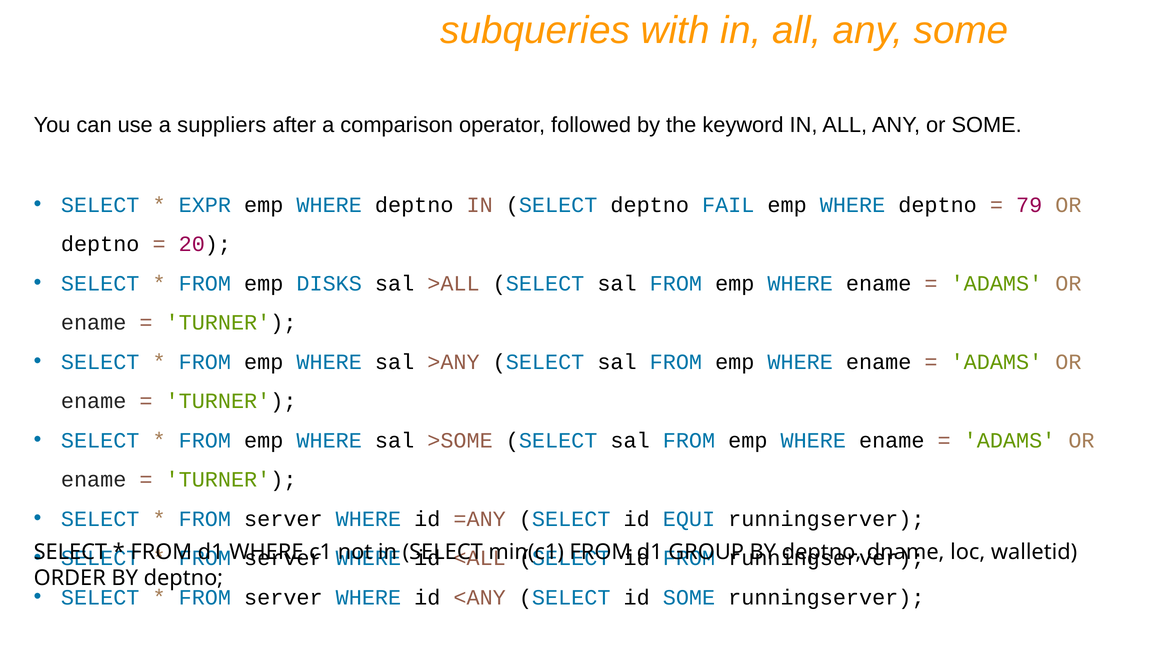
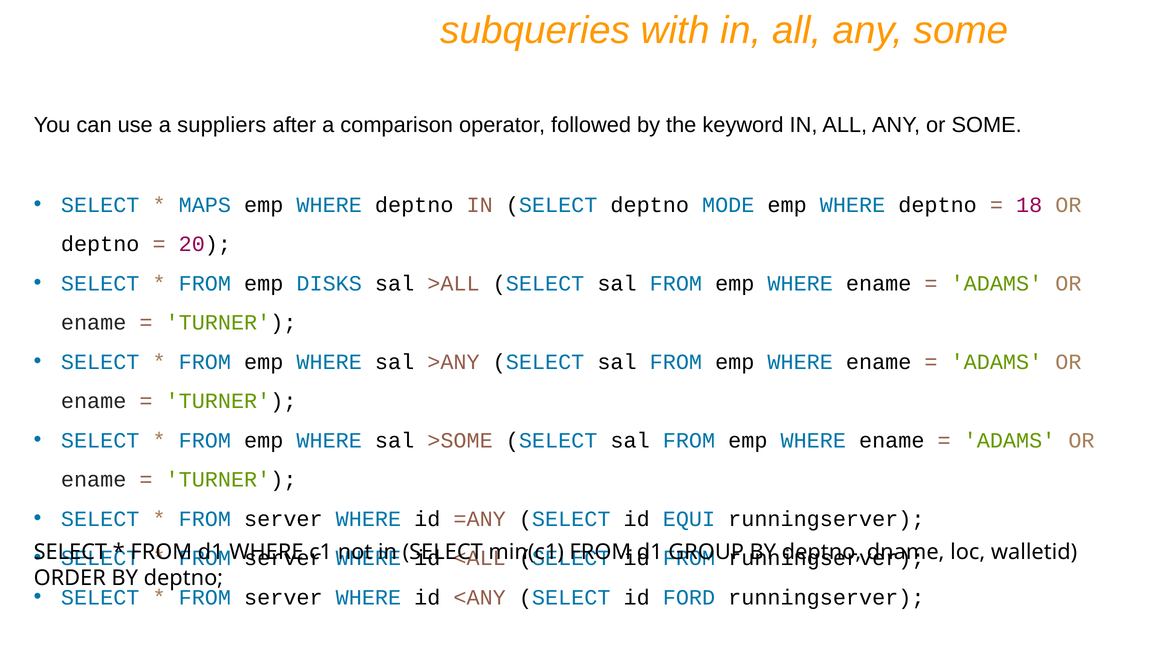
EXPR: EXPR -> MAPS
FAIL: FAIL -> MODE
79: 79 -> 18
id SOME: SOME -> FORD
